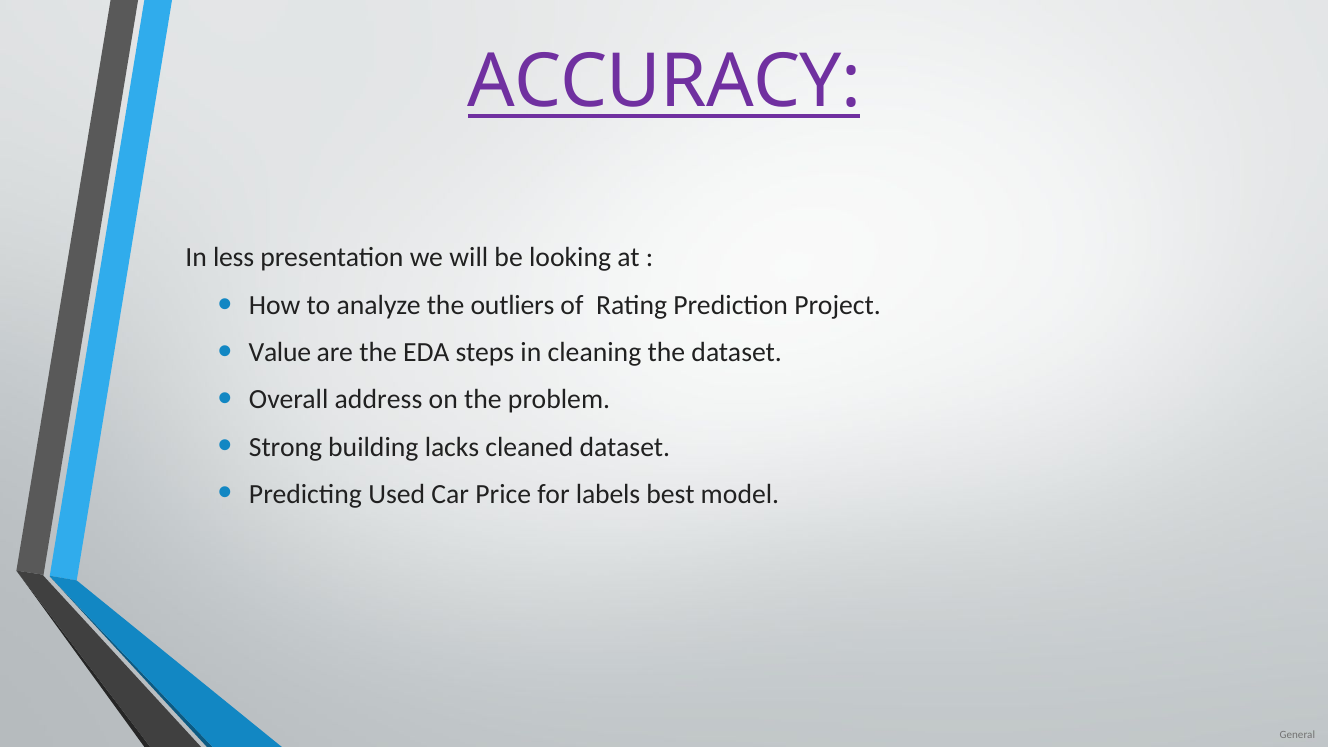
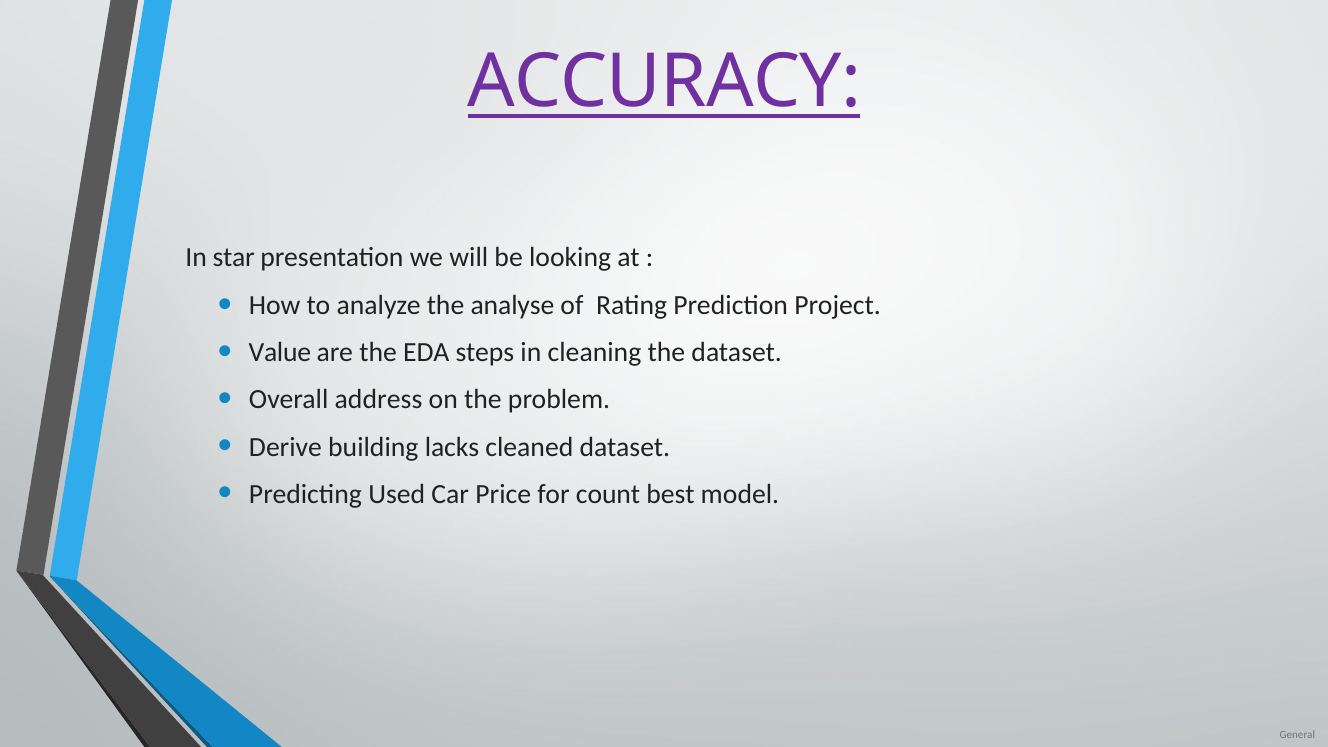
less: less -> star
outliers: outliers -> analyse
Strong: Strong -> Derive
labels: labels -> count
